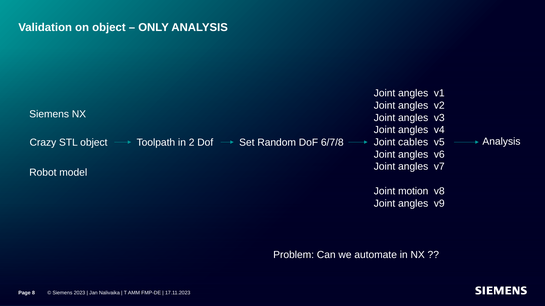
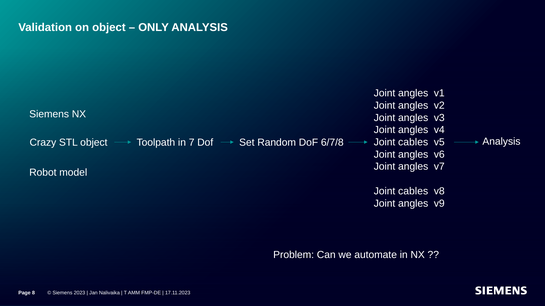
2: 2 -> 7
motion at (413, 191): motion -> cables
